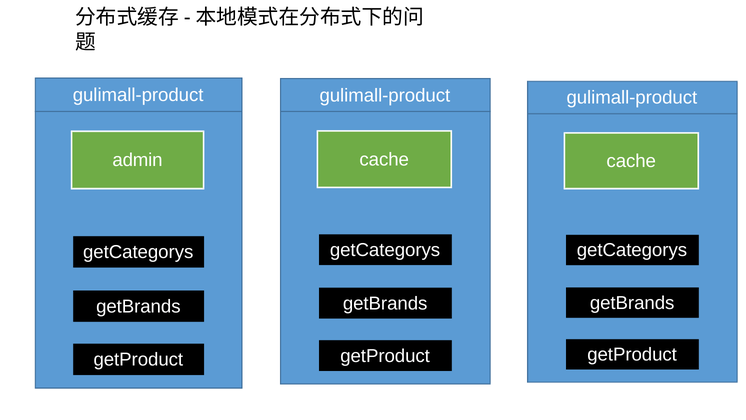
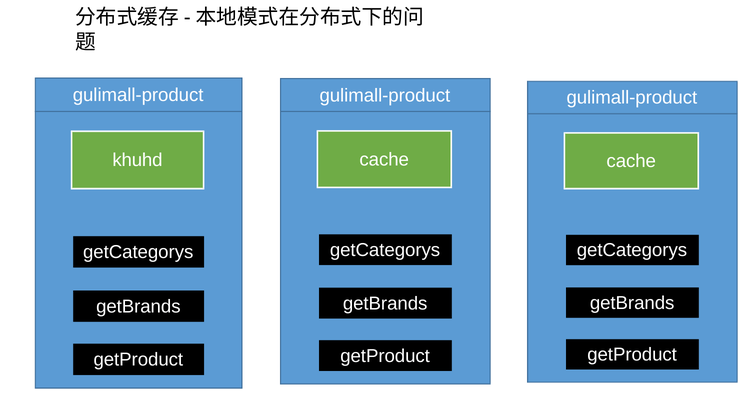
admin: admin -> khuhd
